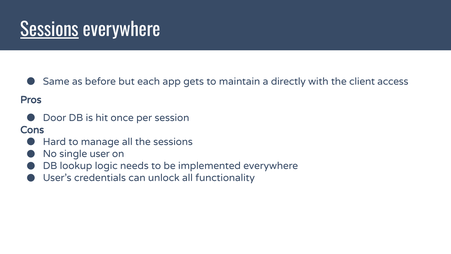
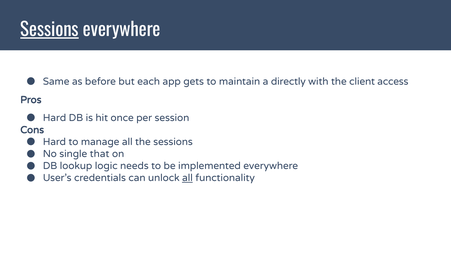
Door at (55, 118): Door -> Hard
user: user -> that
all at (187, 178) underline: none -> present
